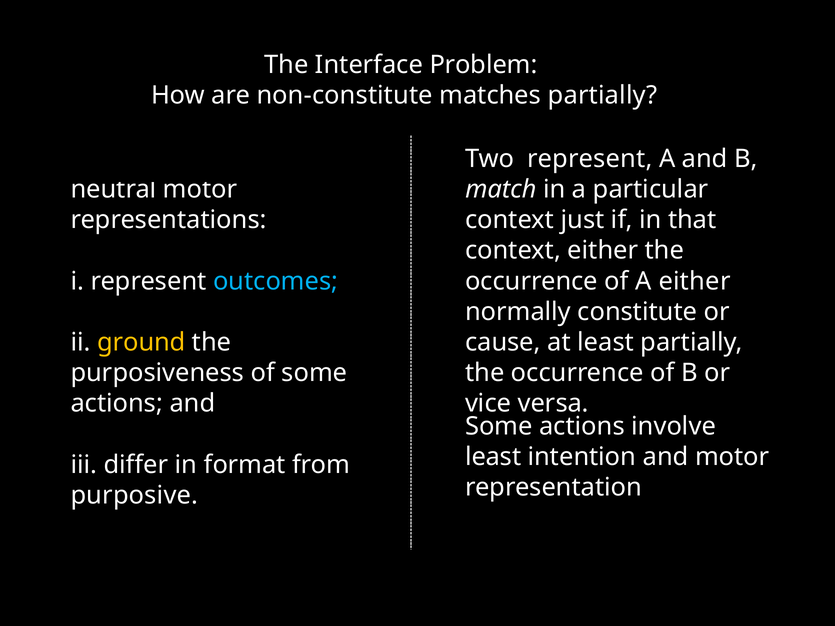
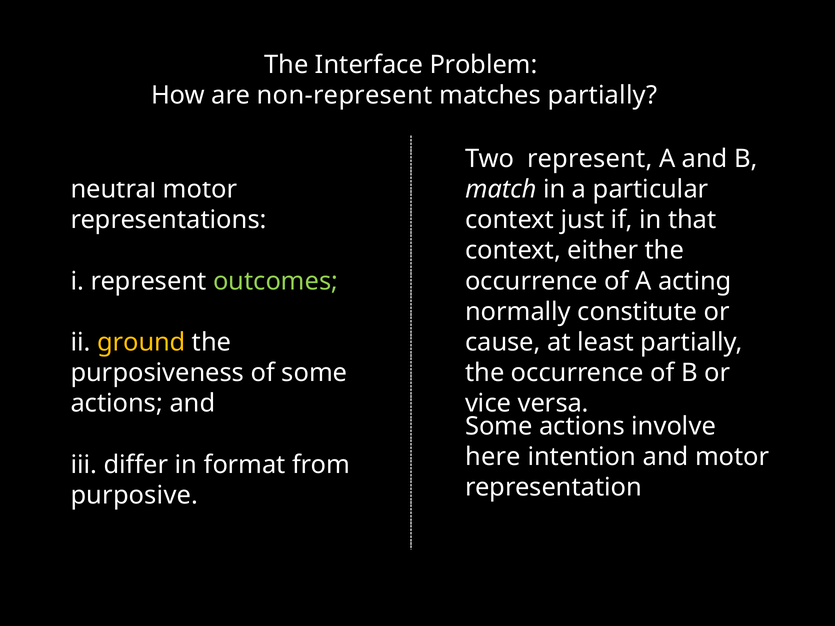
non-constitute: non-constitute -> non-represent
outcomes colour: light blue -> light green
A either: either -> acting
least at (493, 457): least -> here
